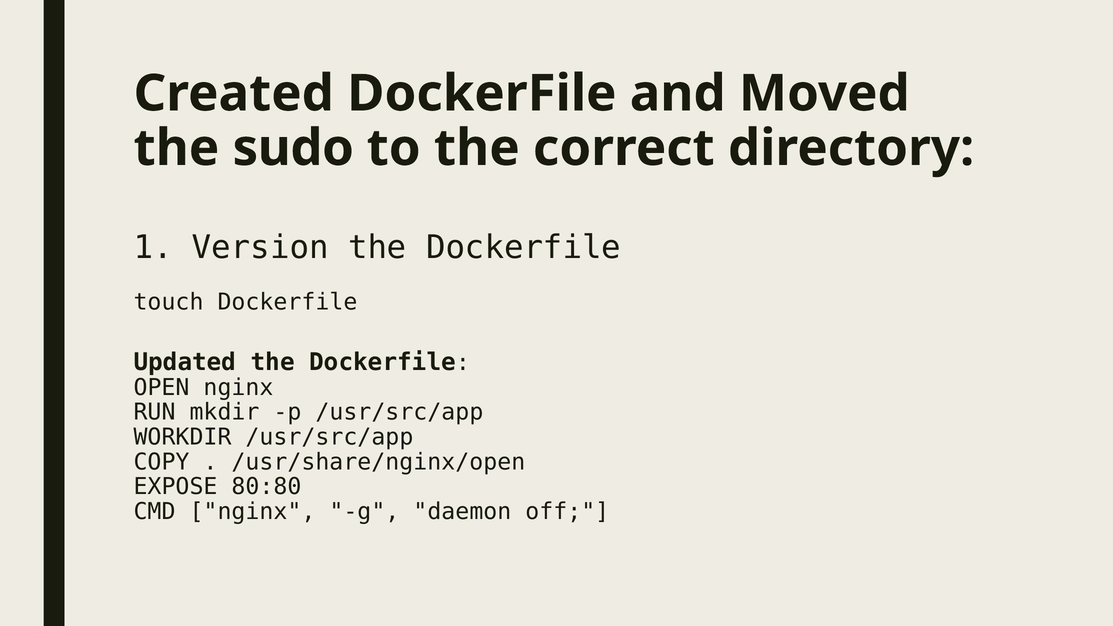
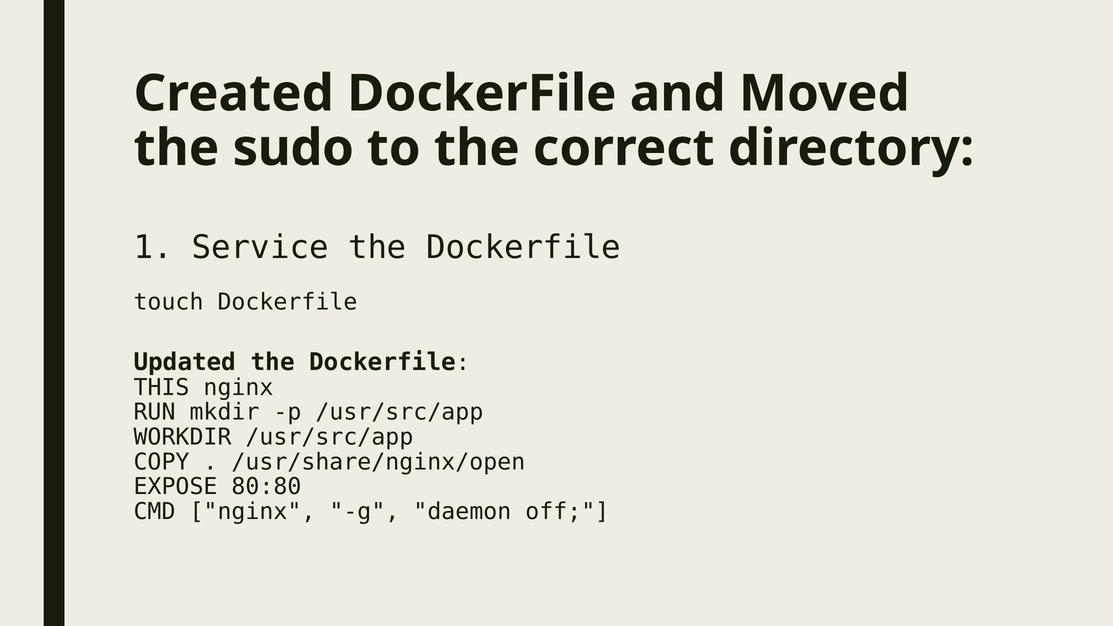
Version: Version -> Service
OPEN: OPEN -> THIS
